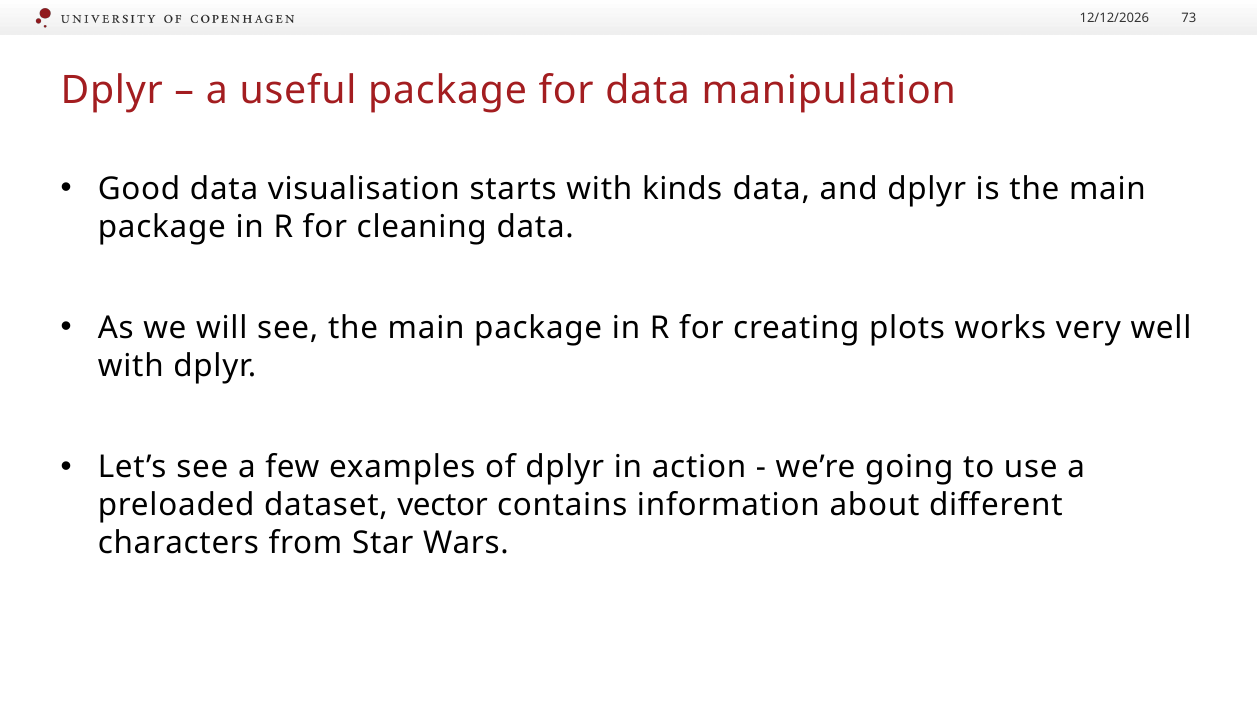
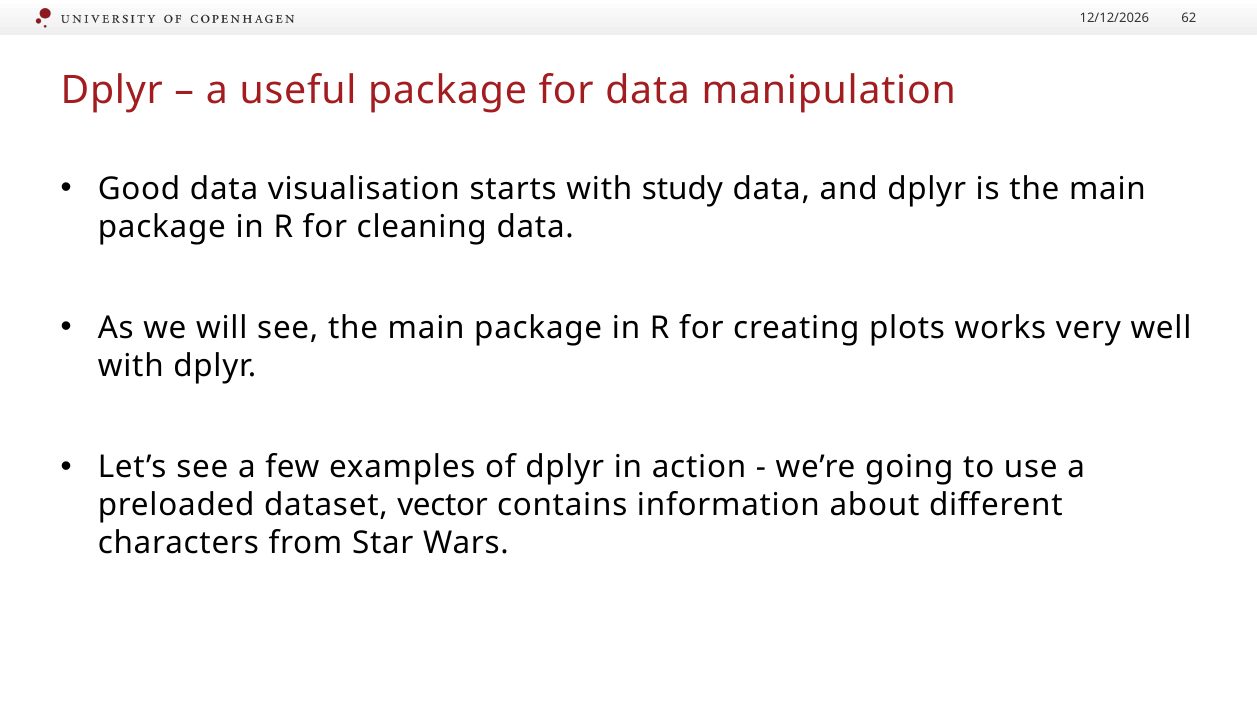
73: 73 -> 62
kinds: kinds -> study
